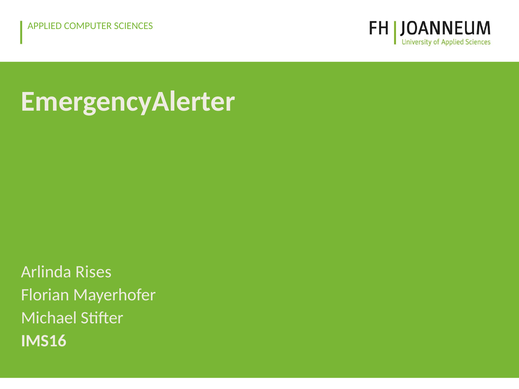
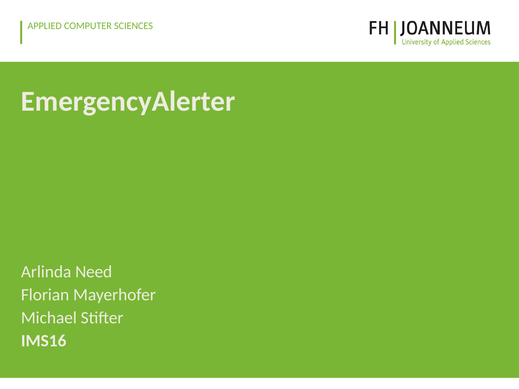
Rises: Rises -> Need
